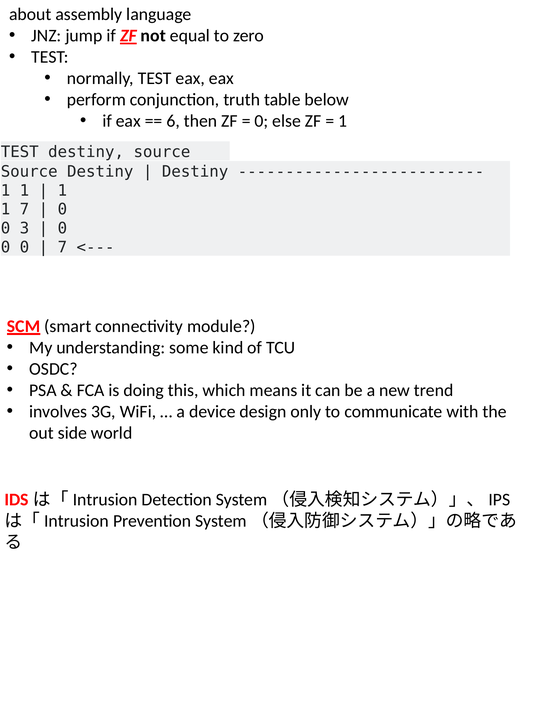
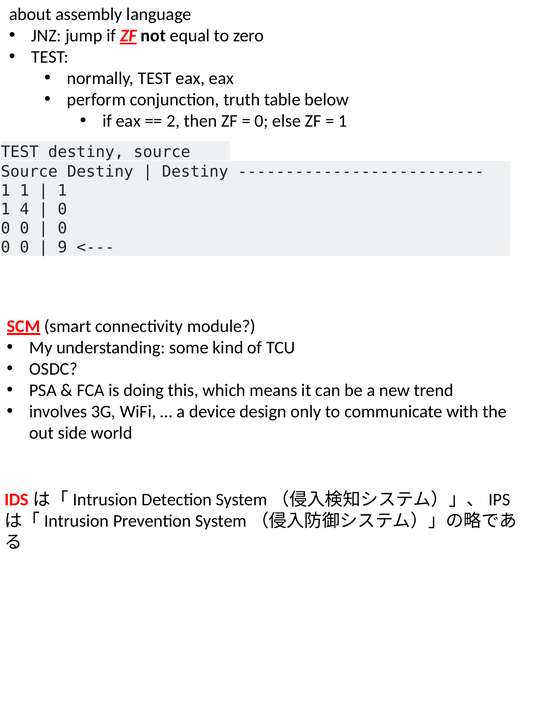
6: 6 -> 2
1 7: 7 -> 4
3 at (24, 228): 3 -> 0
7 at (62, 247): 7 -> 9
